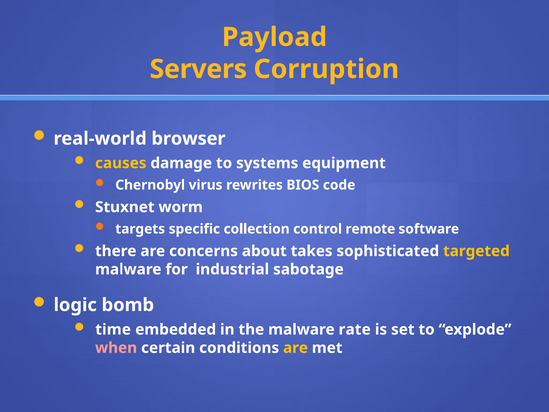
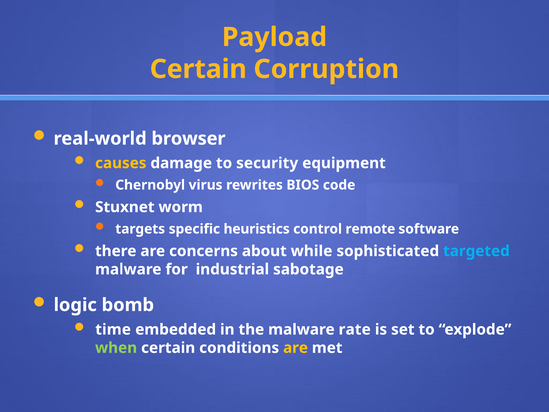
Servers at (198, 69): Servers -> Certain
systems: systems -> security
collection: collection -> heuristics
takes: takes -> while
targeted colour: yellow -> light blue
when colour: pink -> light green
